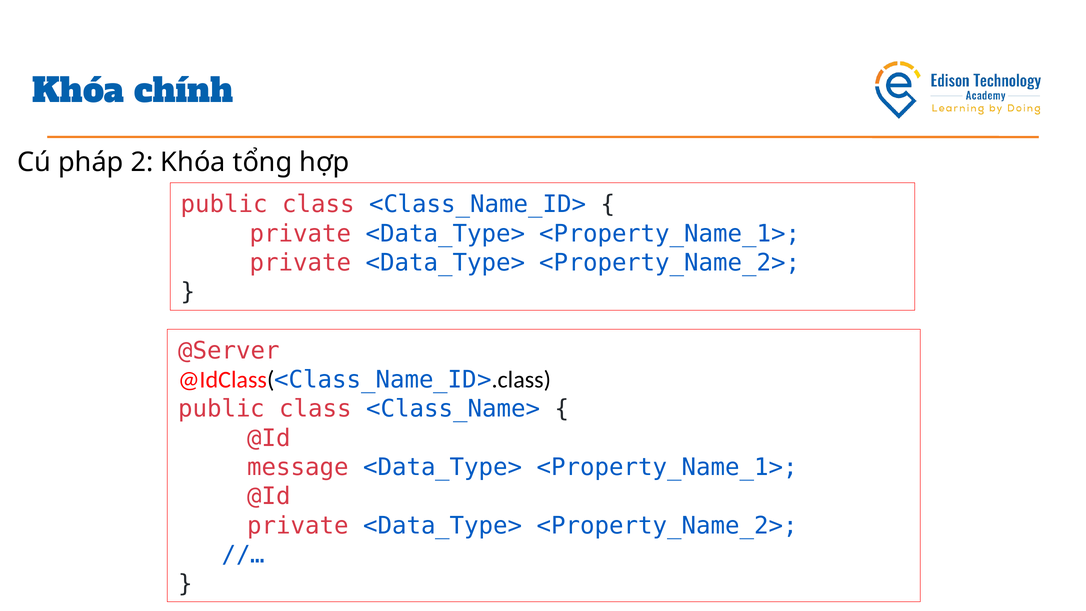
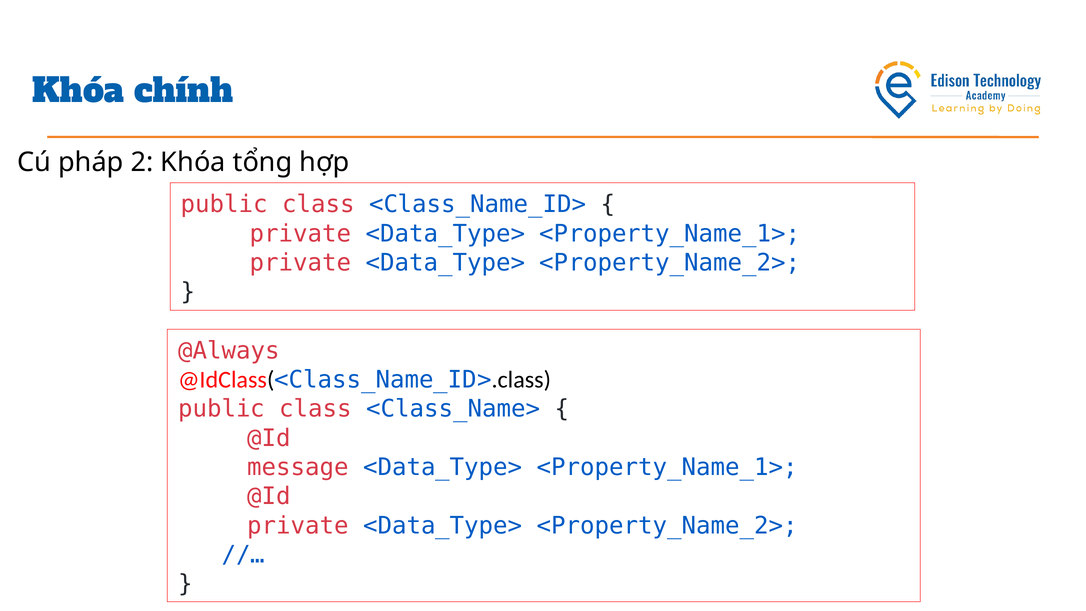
@Server: @Server -> @Always
